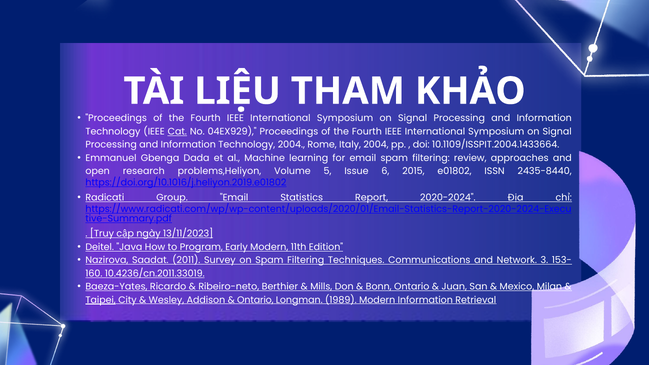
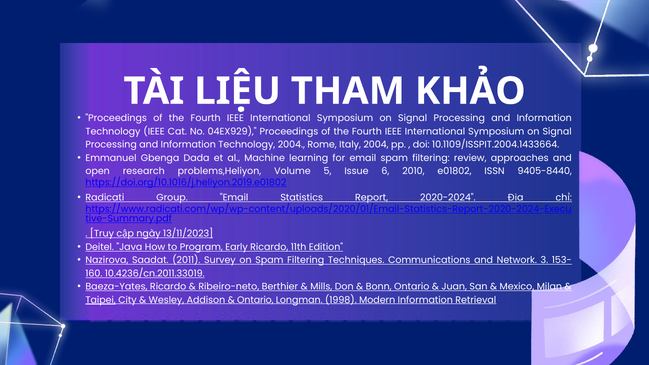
Cat underline: present -> none
2015: 2015 -> 2010
2435-8440: 2435-8440 -> 9405-8440
Early Modern: Modern -> Ricardo
1989: 1989 -> 1998
